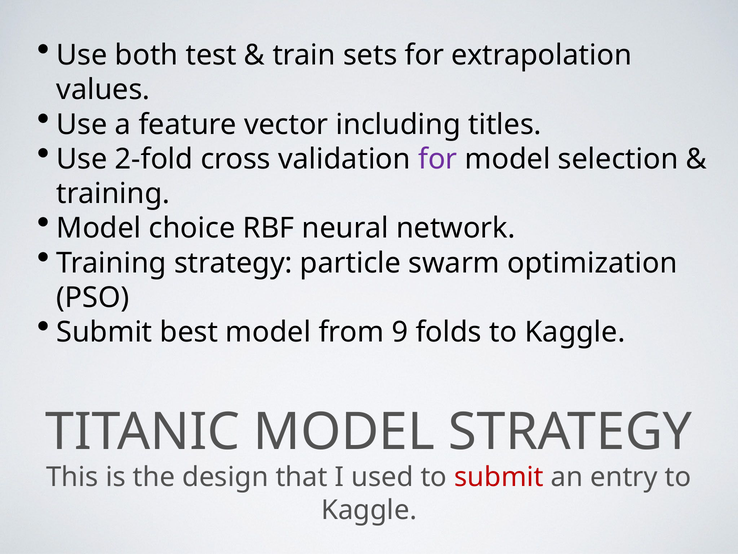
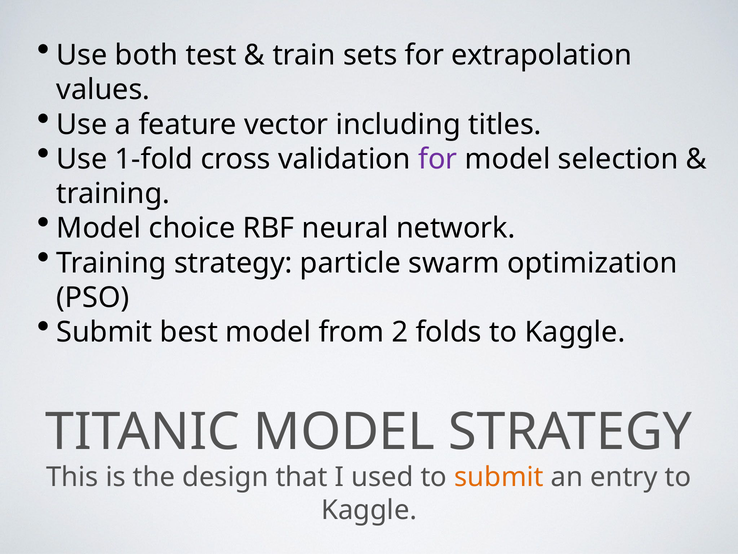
2-fold: 2-fold -> 1-fold
9: 9 -> 2
submit at (499, 477) colour: red -> orange
